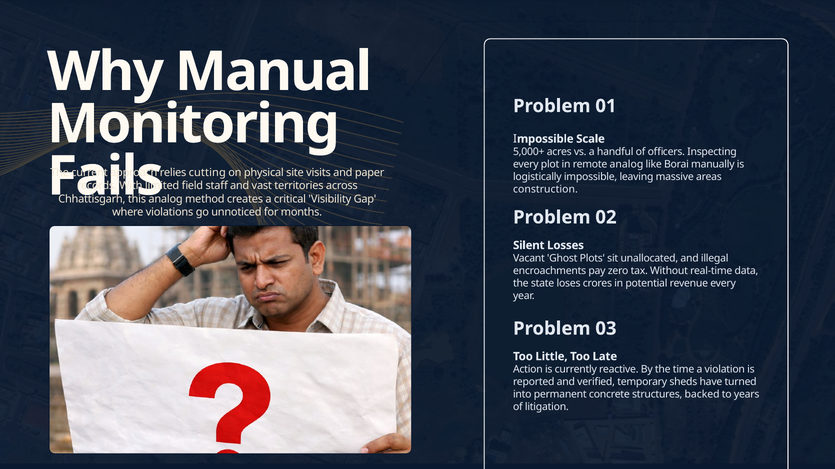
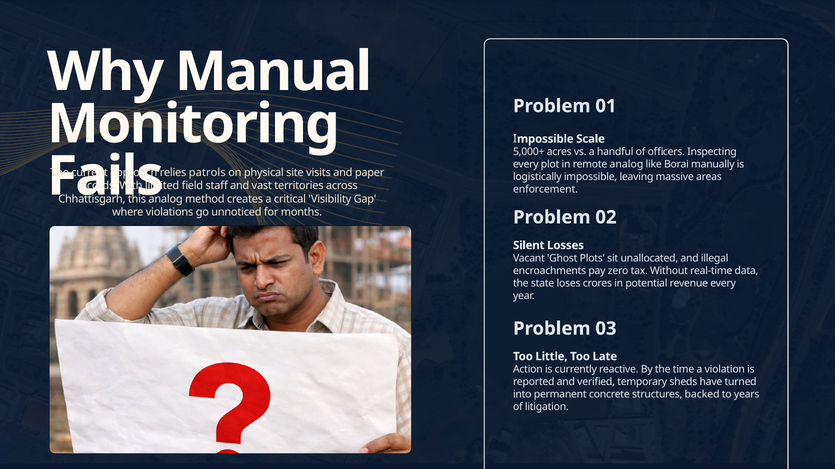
cutting: cutting -> patrols
construction: construction -> enforcement
